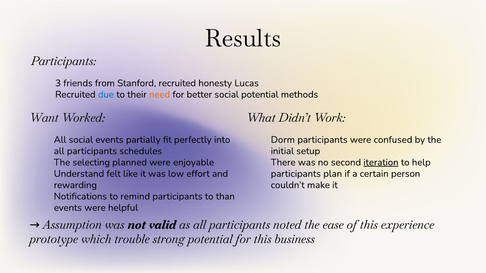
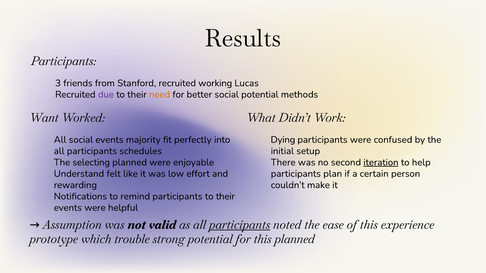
honesty: honesty -> working
due colour: blue -> purple
partially: partially -> majority
Dorm: Dorm -> Dying
participants to than: than -> their
participants at (240, 225) underline: none -> present
this business: business -> planned
